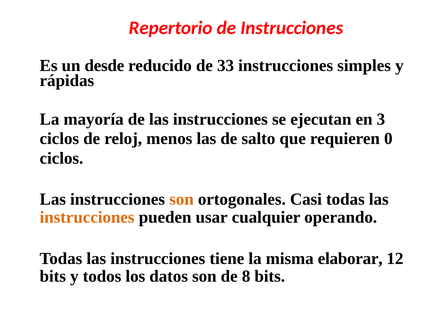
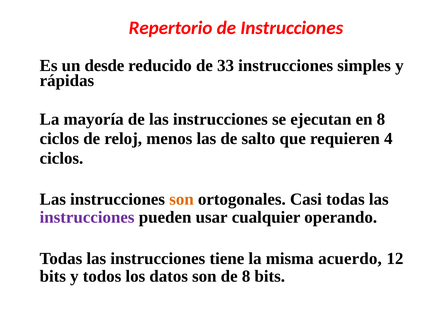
en 3: 3 -> 8
0: 0 -> 4
instrucciones at (87, 218) colour: orange -> purple
elaborar: elaborar -> acuerdo
